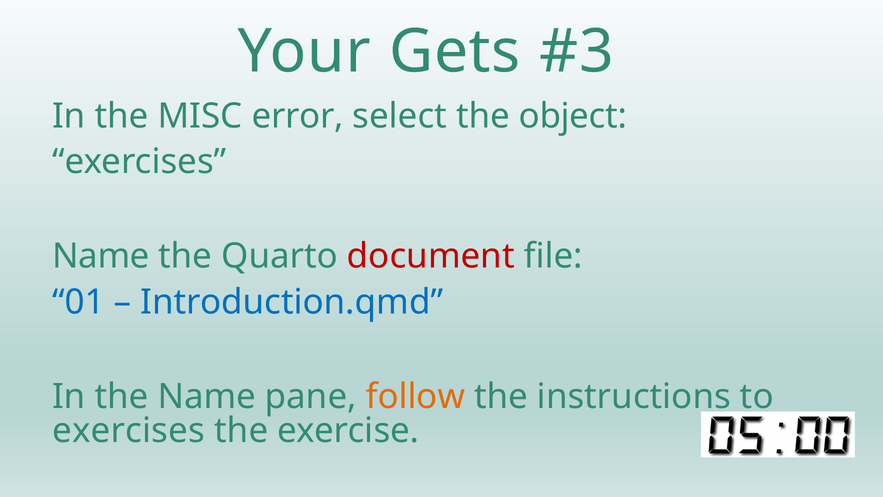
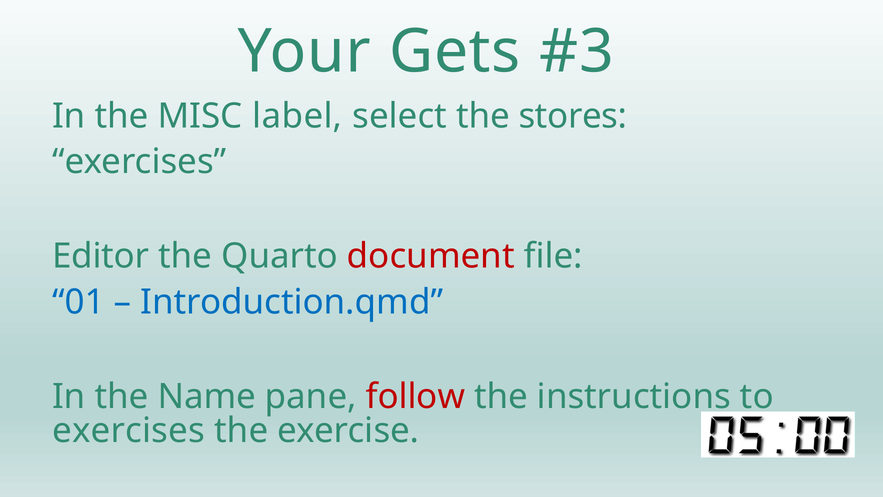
error: error -> label
object: object -> stores
Name at (101, 256): Name -> Editor
follow colour: orange -> red
